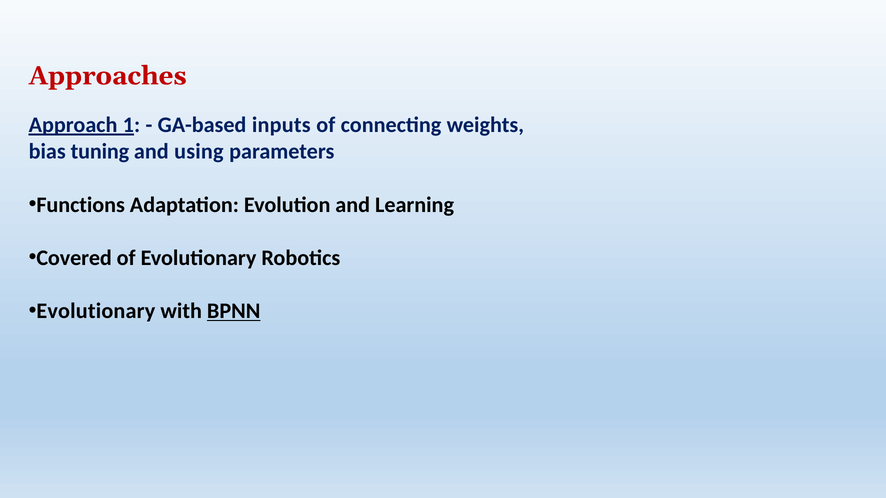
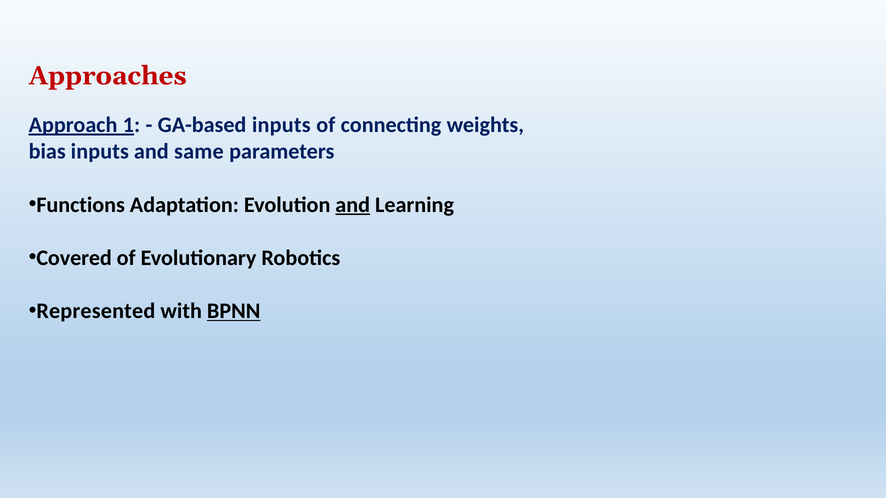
bias tuning: tuning -> inputs
using: using -> same
and at (353, 205) underline: none -> present
Evolutionary at (96, 311): Evolutionary -> Represented
